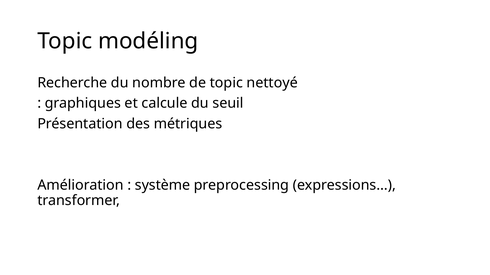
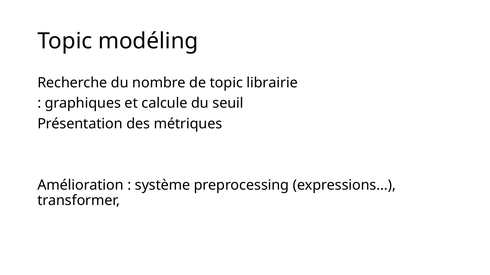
nettoyé: nettoyé -> librairie
